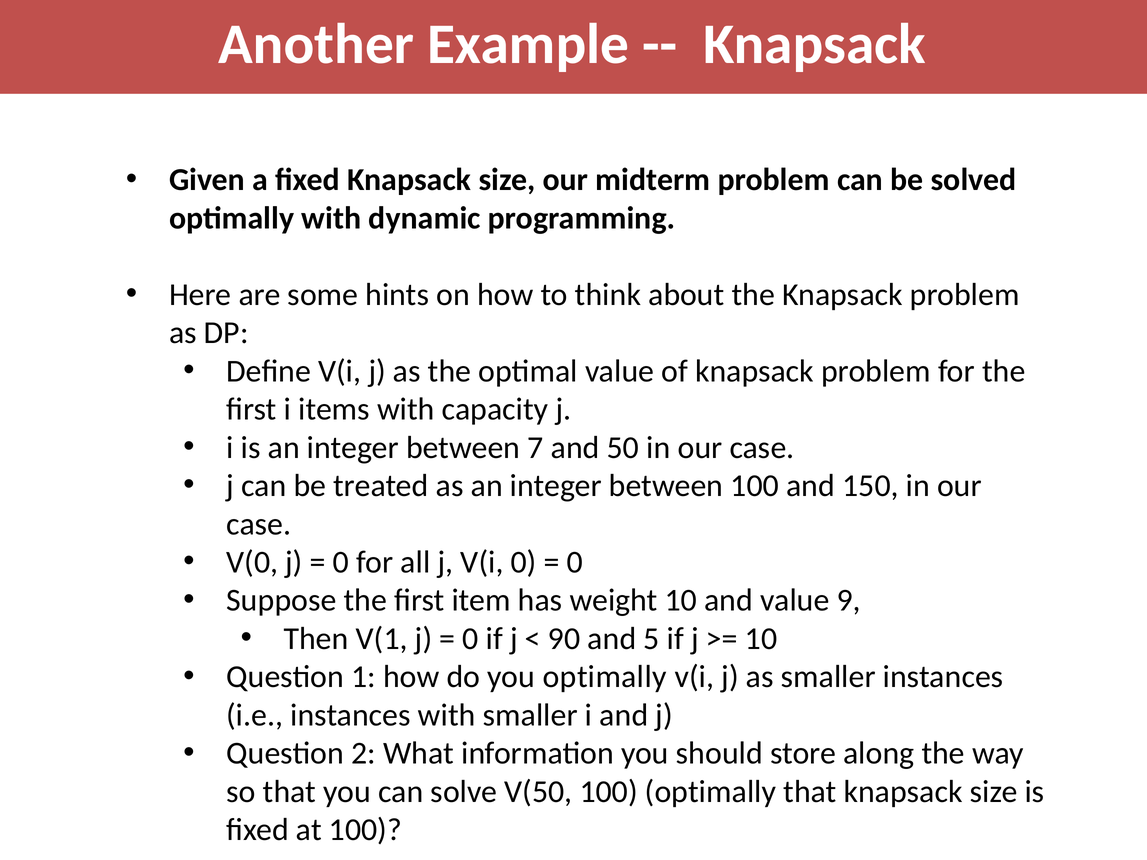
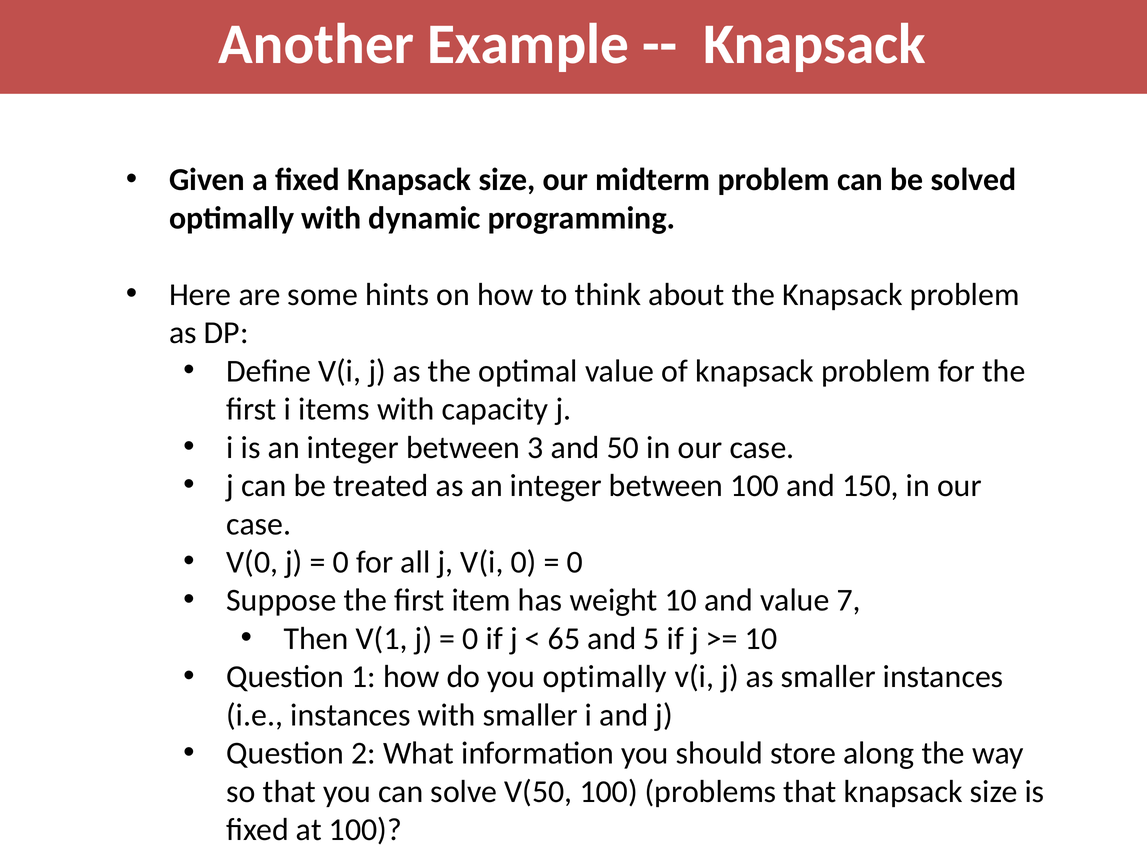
7: 7 -> 3
9: 9 -> 7
90: 90 -> 65
100 optimally: optimally -> problems
